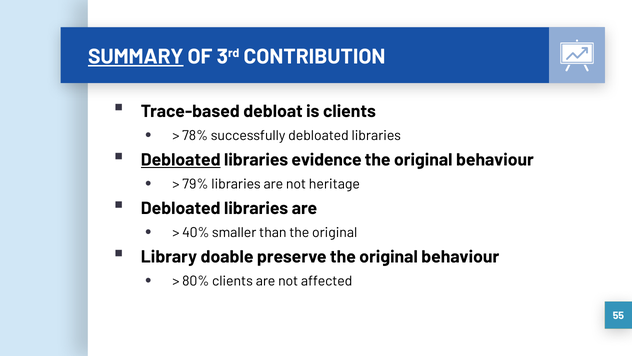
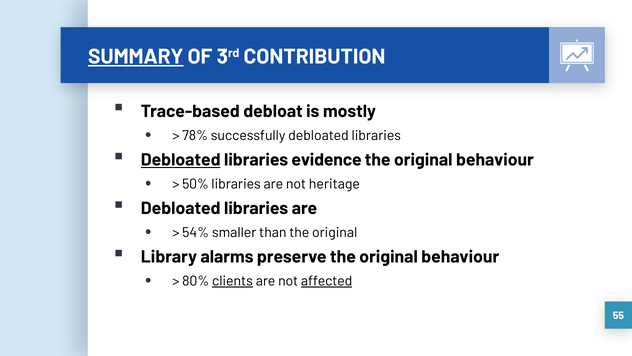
is clients: clients -> mostly
79%: 79% -> 50%
40%: 40% -> 54%
doable: doable -> alarms
clients at (232, 281) underline: none -> present
affected underline: none -> present
